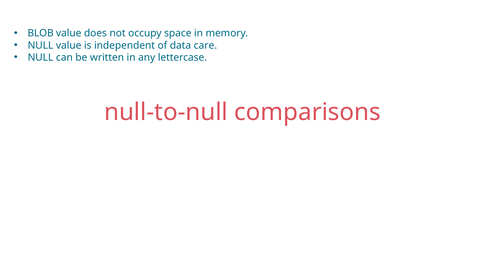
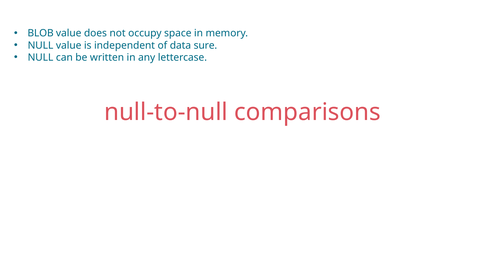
care: care -> sure
